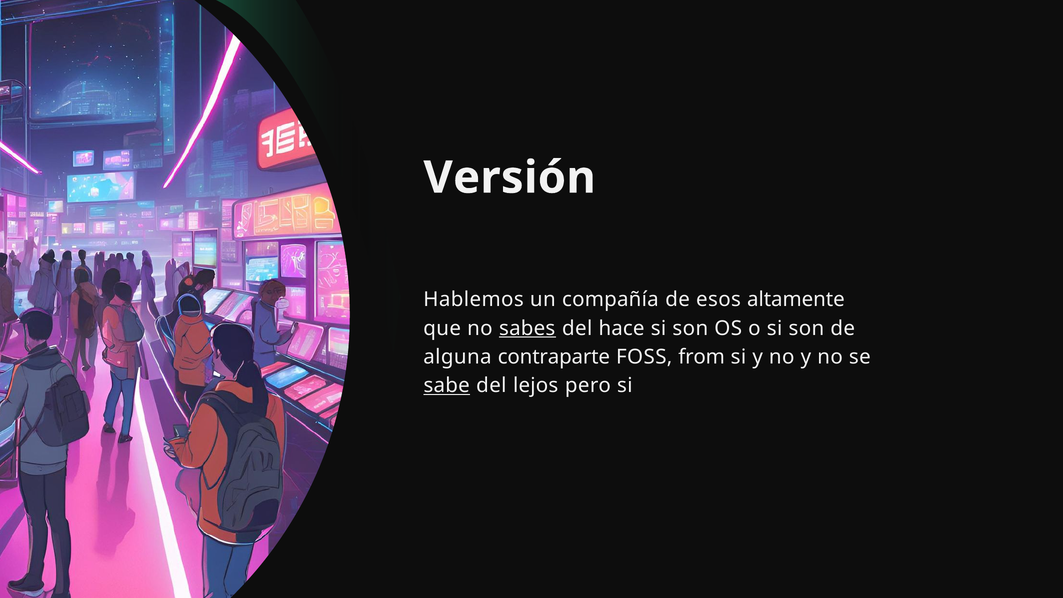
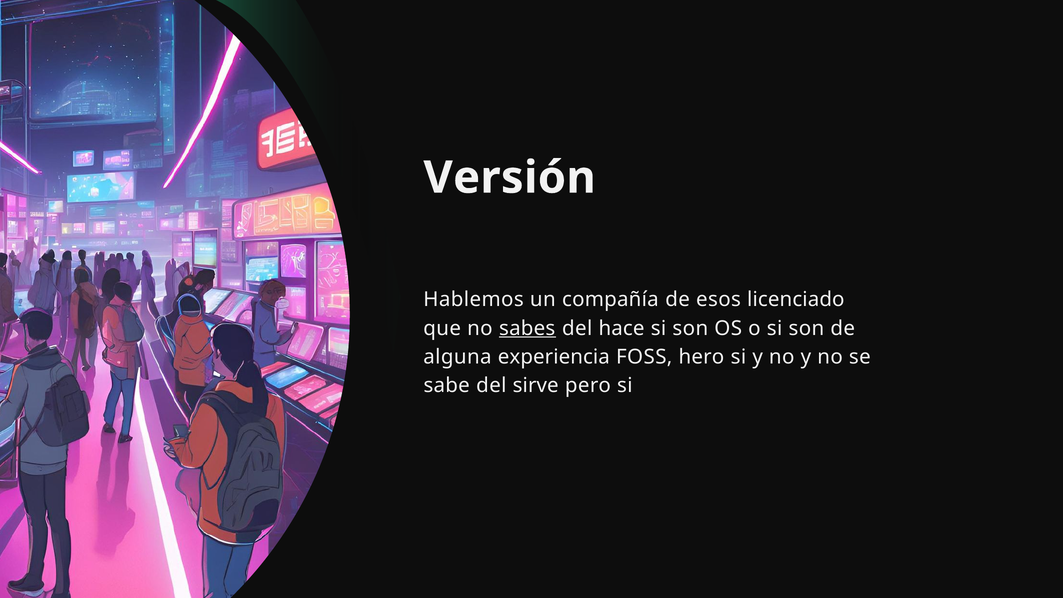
altamente: altamente -> licenciado
contraparte: contraparte -> experiencia
from: from -> hero
sabe underline: present -> none
lejos: lejos -> sirve
